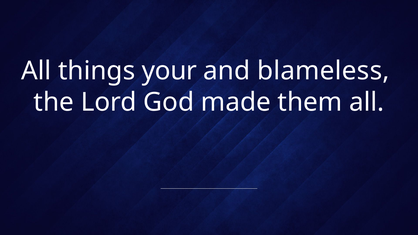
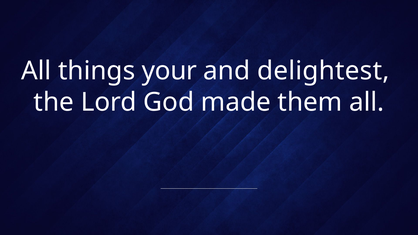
blameless: blameless -> delightest
